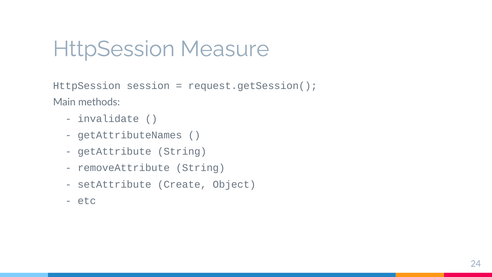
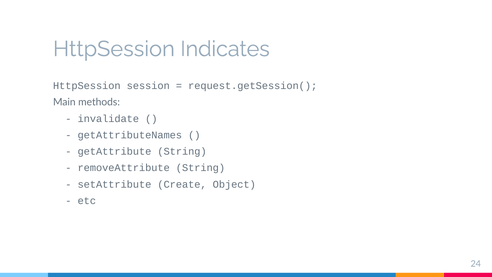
Measure: Measure -> Indicates
